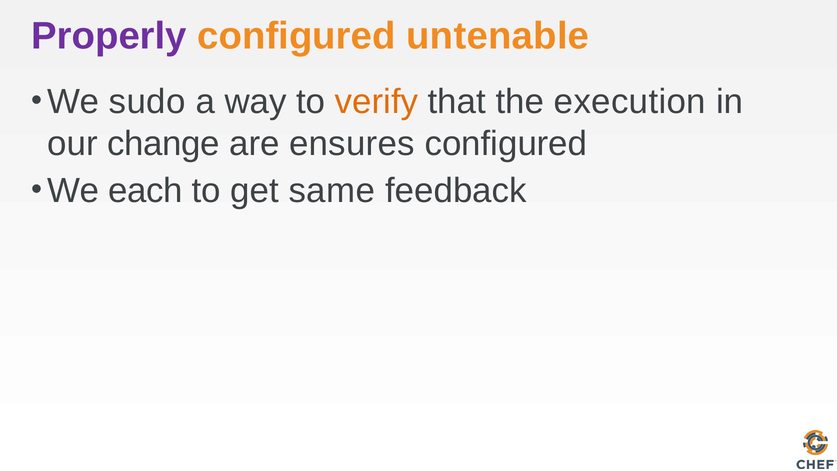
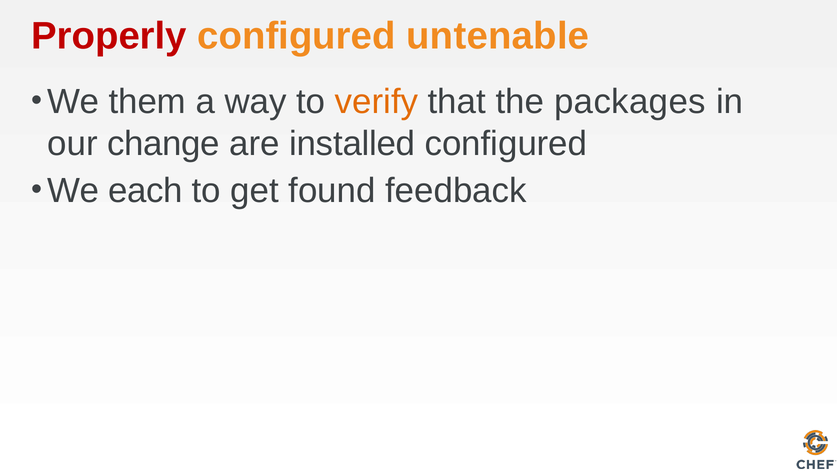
Properly colour: purple -> red
sudo: sudo -> them
execution: execution -> packages
ensures: ensures -> installed
same: same -> found
